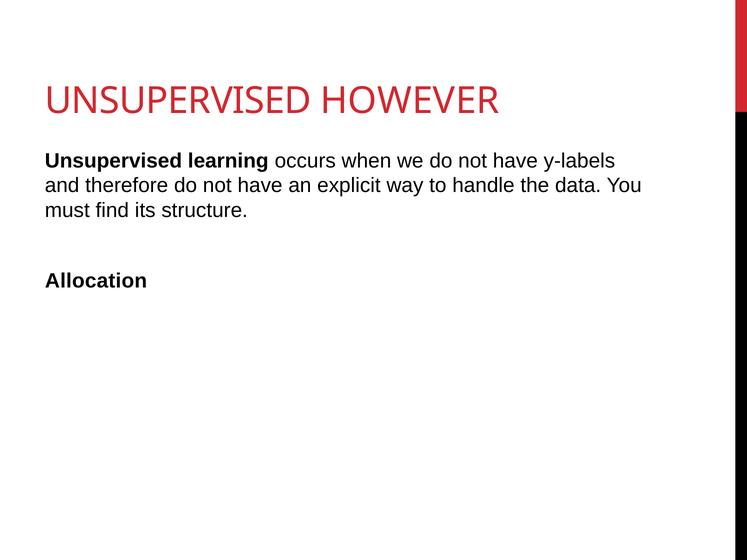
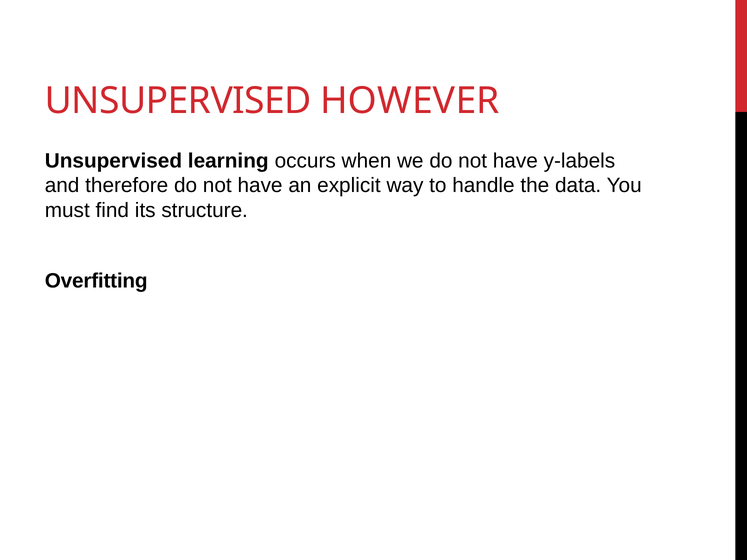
Allocation: Allocation -> Overfitting
